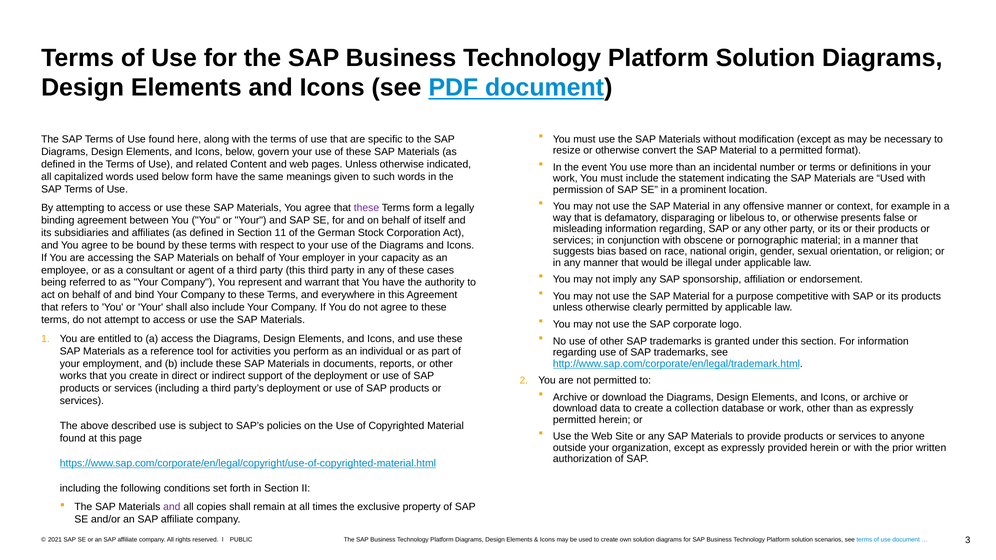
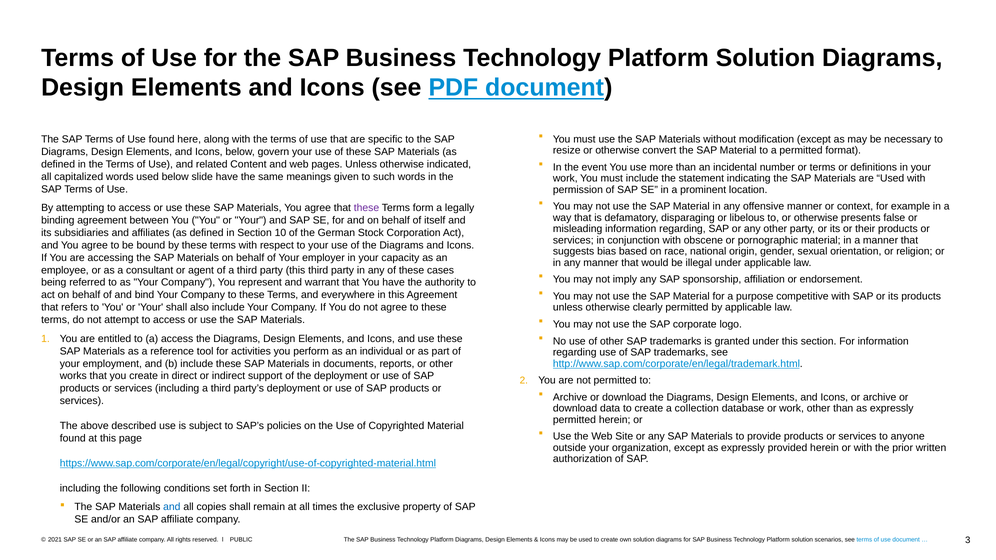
below form: form -> slide
11: 11 -> 10
and at (172, 507) colour: purple -> blue
